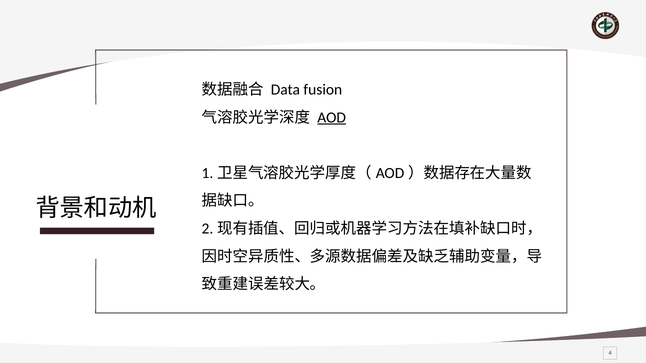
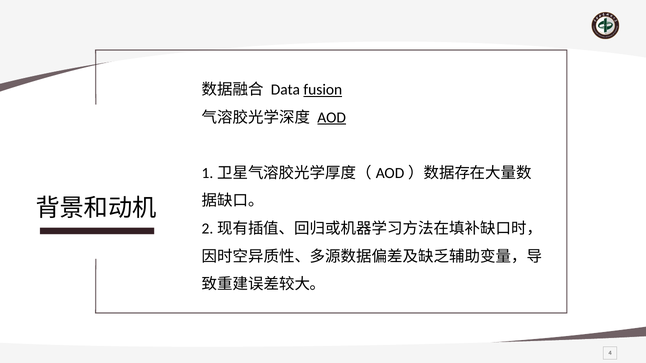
fusion underline: none -> present
